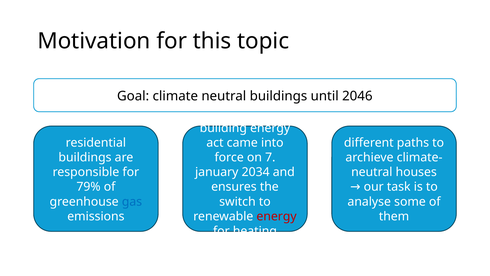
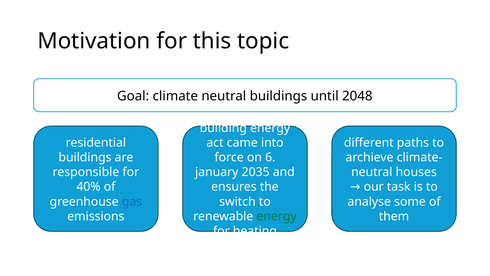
2046: 2046 -> 2048
7: 7 -> 6
2034: 2034 -> 2035
79%: 79% -> 40%
energy at (277, 216) colour: red -> green
